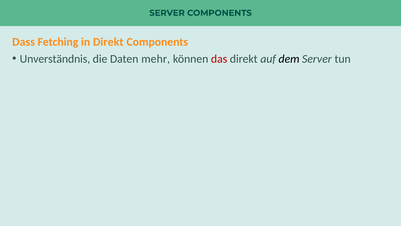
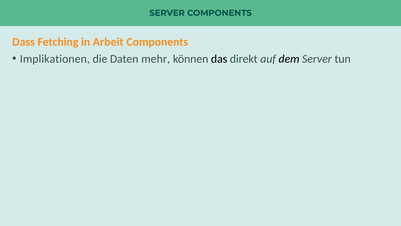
in Direkt: Direkt -> Arbeit
Unverständnis: Unverständnis -> Implikationen
das colour: red -> black
